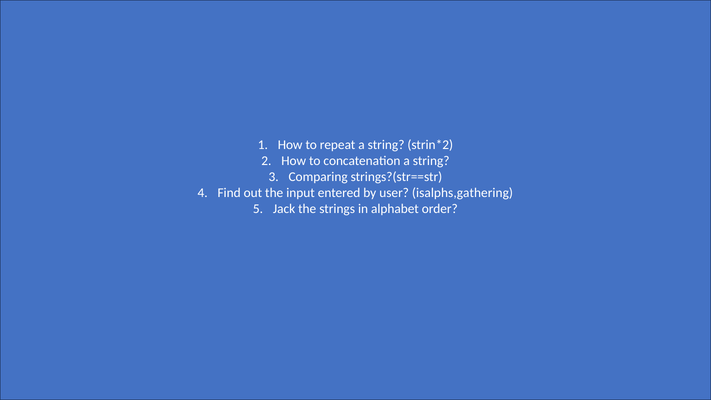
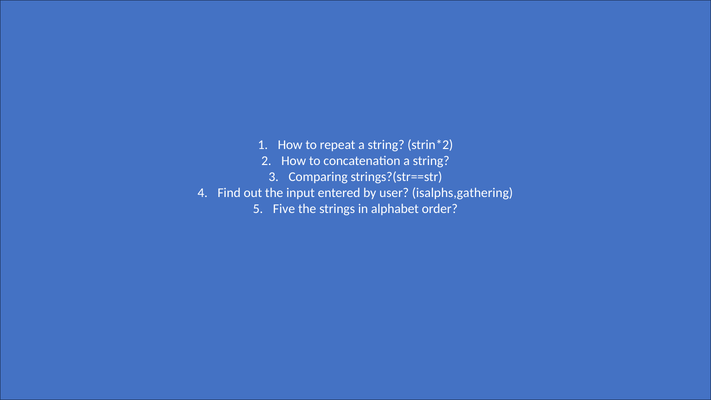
Jack: Jack -> Five
